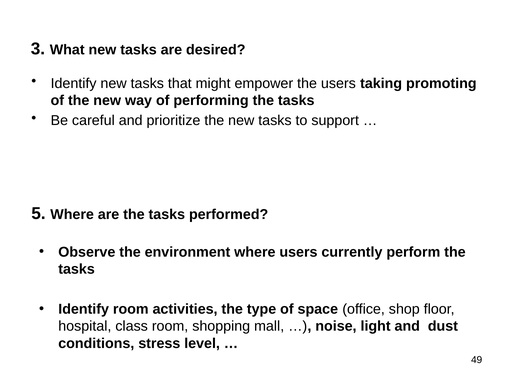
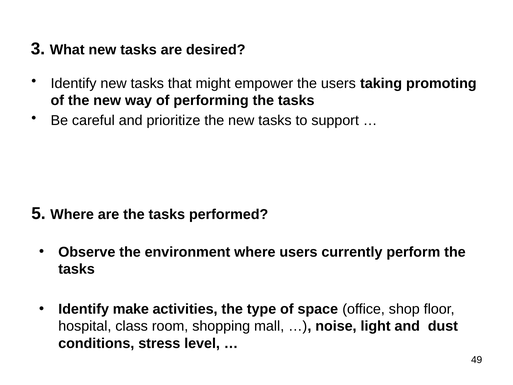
Identify room: room -> make
